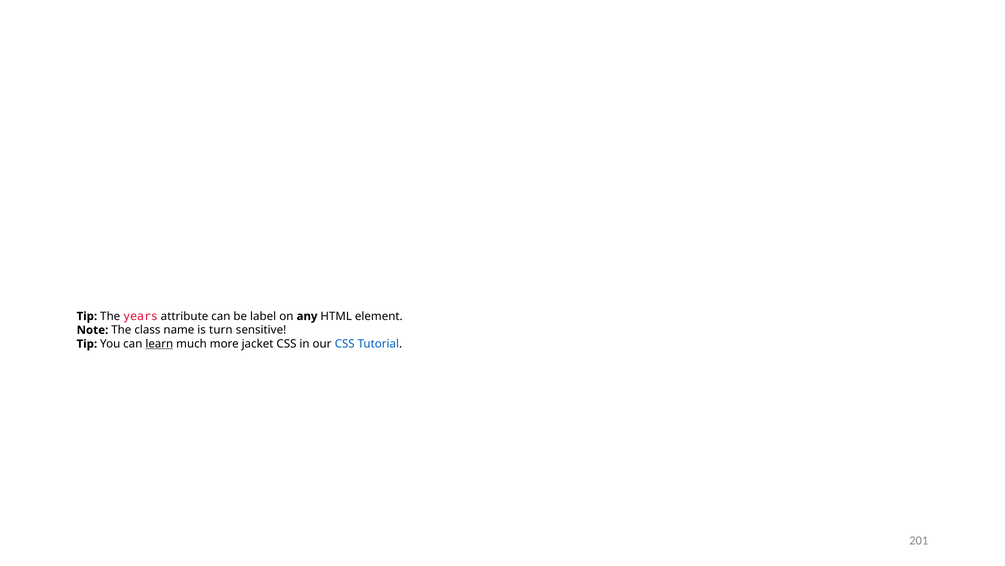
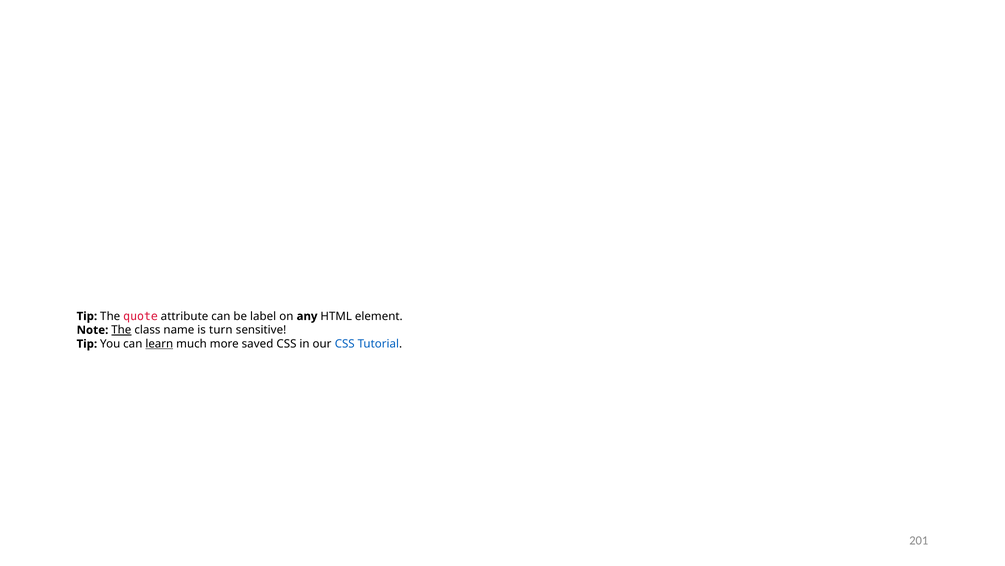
years: years -> quote
The at (121, 330) underline: none -> present
jacket: jacket -> saved
